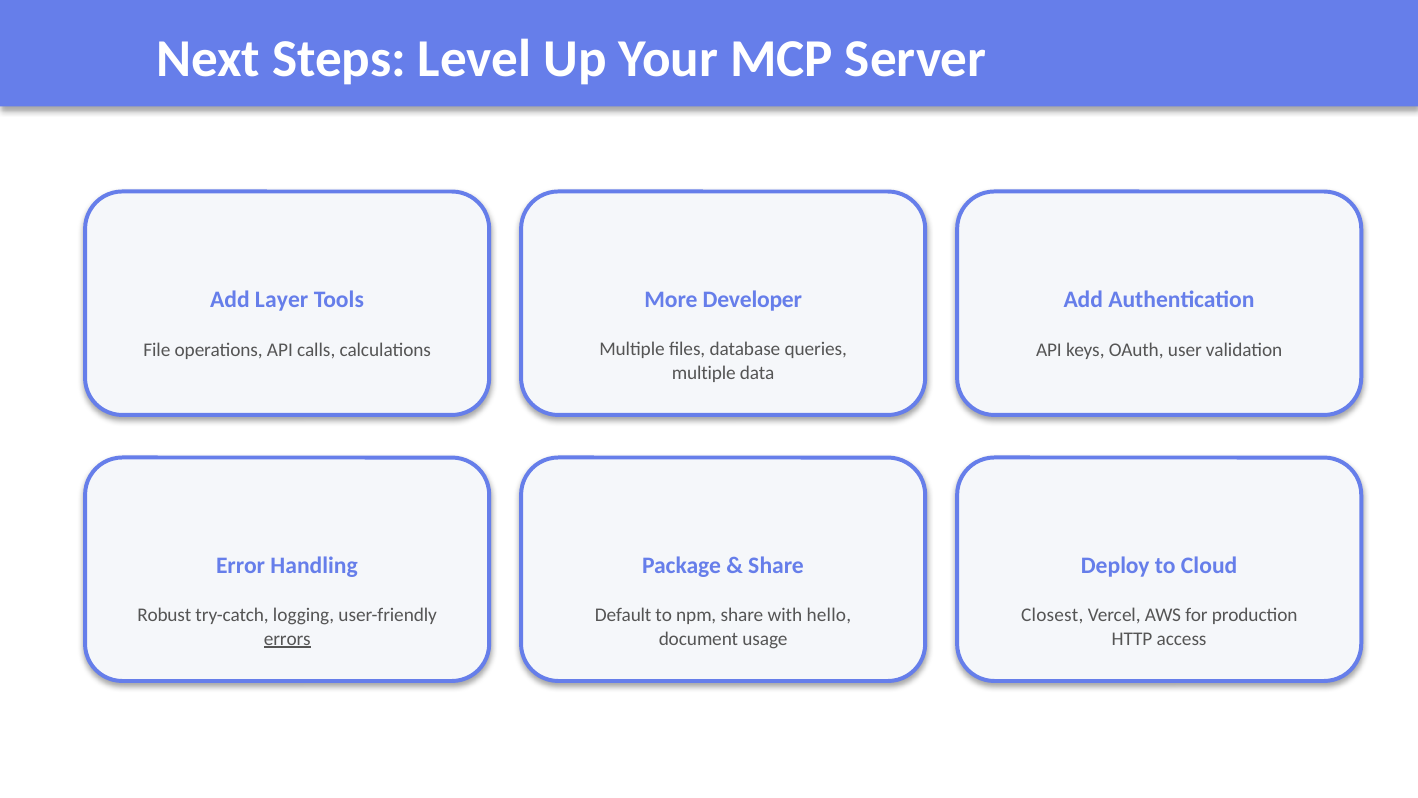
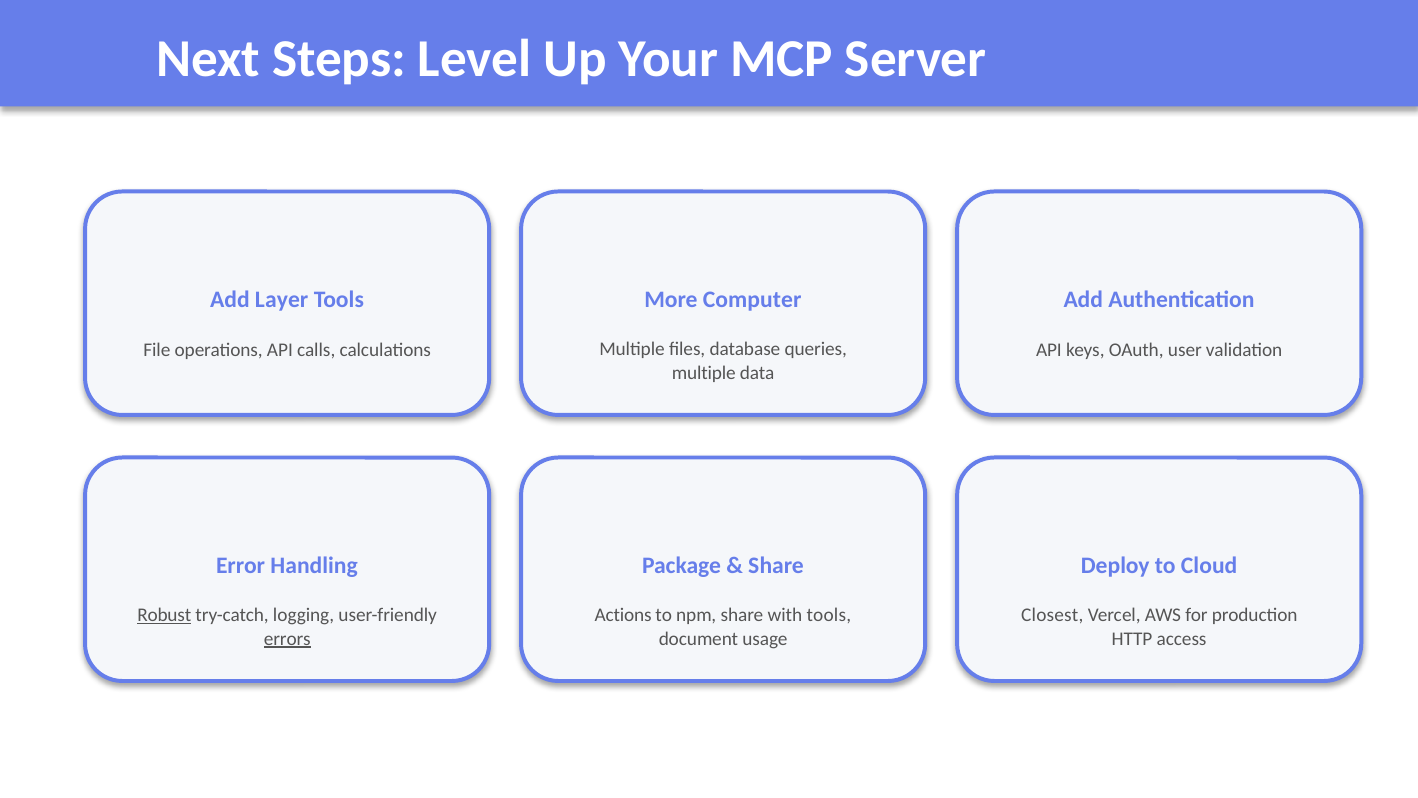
Developer: Developer -> Computer
Robust underline: none -> present
Default: Default -> Actions
with hello: hello -> tools
